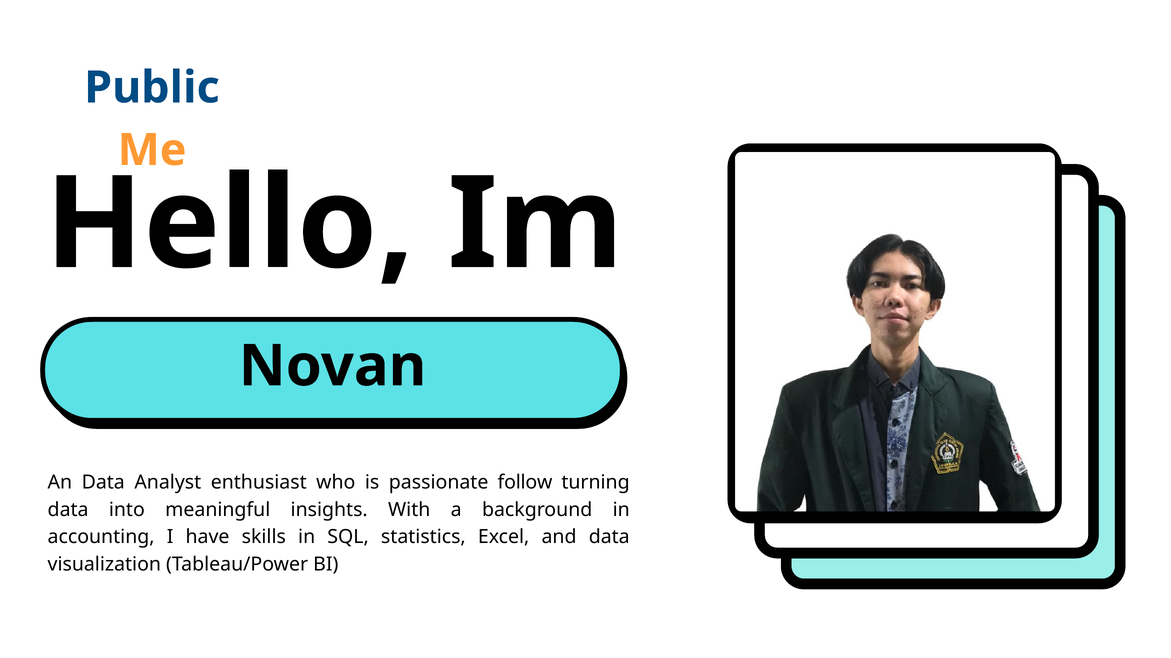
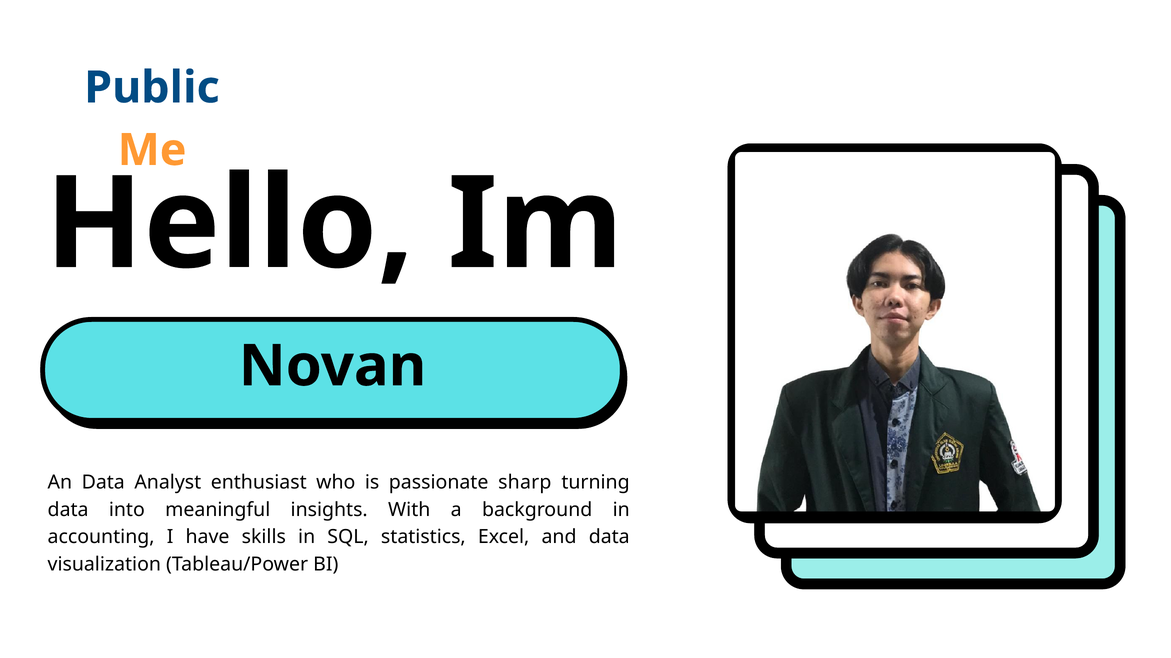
follow: follow -> sharp
